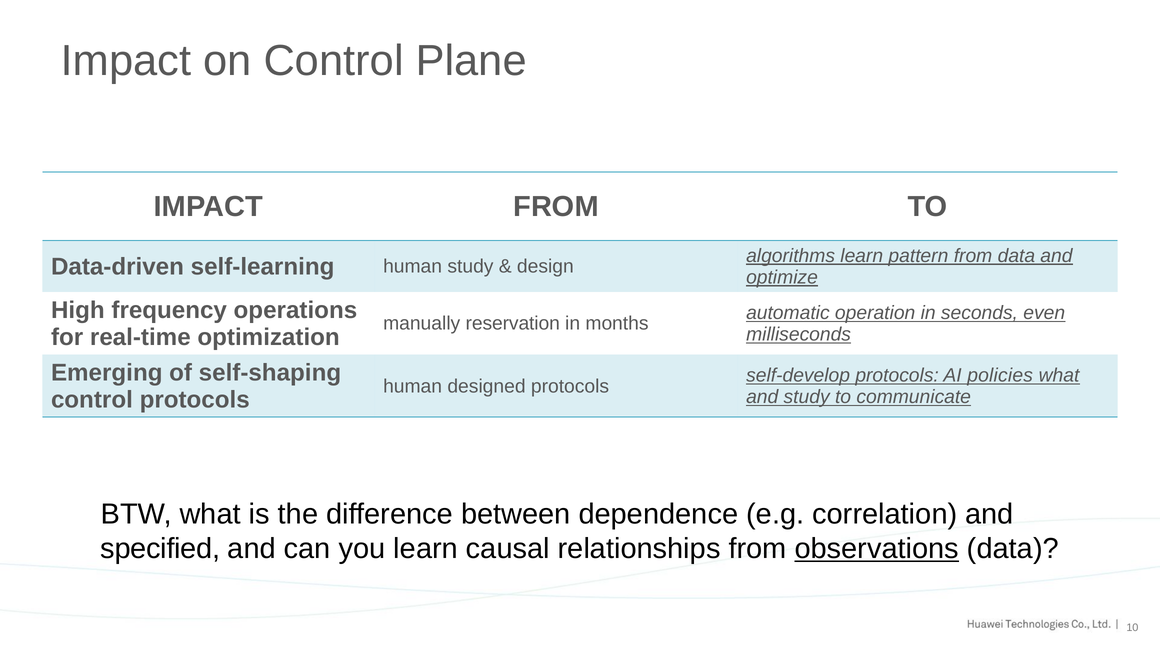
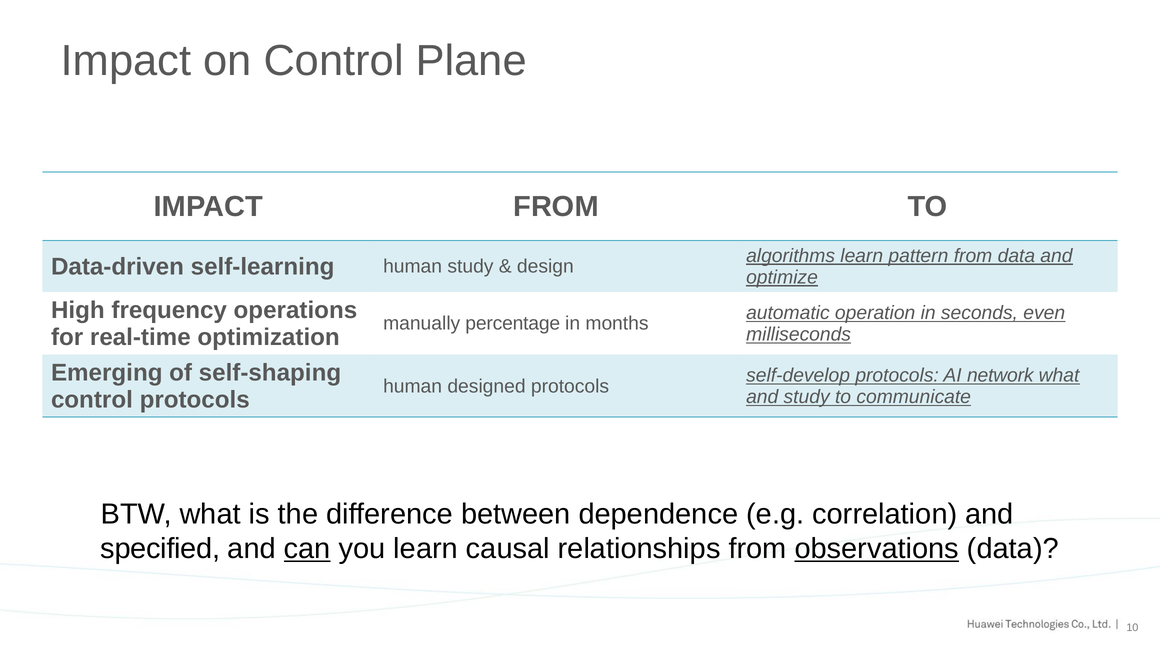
reservation: reservation -> percentage
policies: policies -> network
can underline: none -> present
